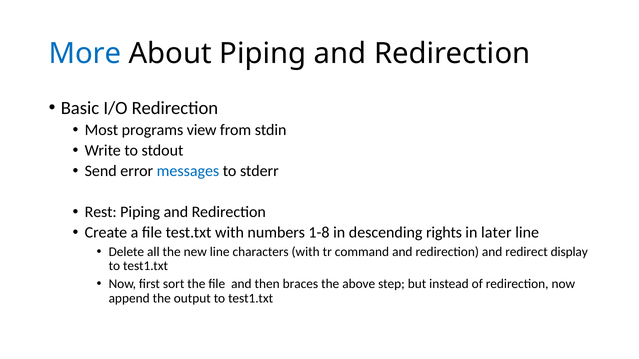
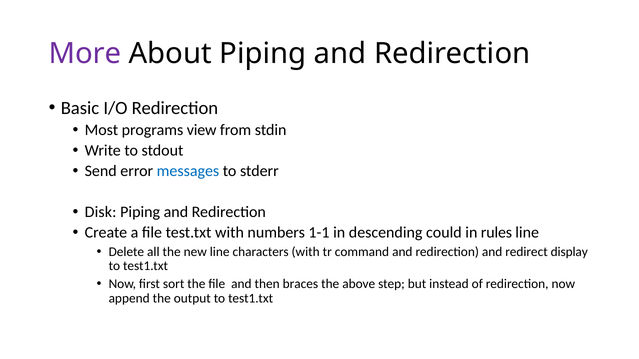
More colour: blue -> purple
Rest: Rest -> Disk
1-8: 1-8 -> 1-1
rights: rights -> could
later: later -> rules
